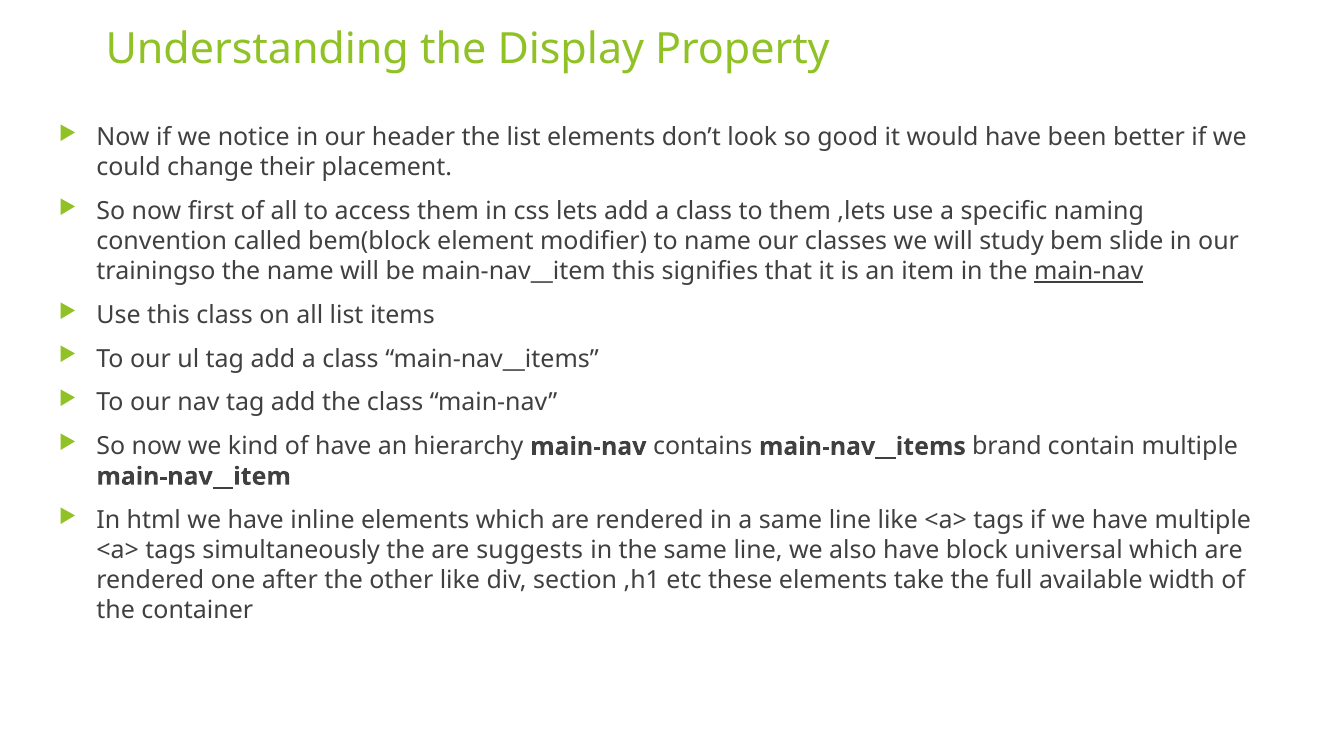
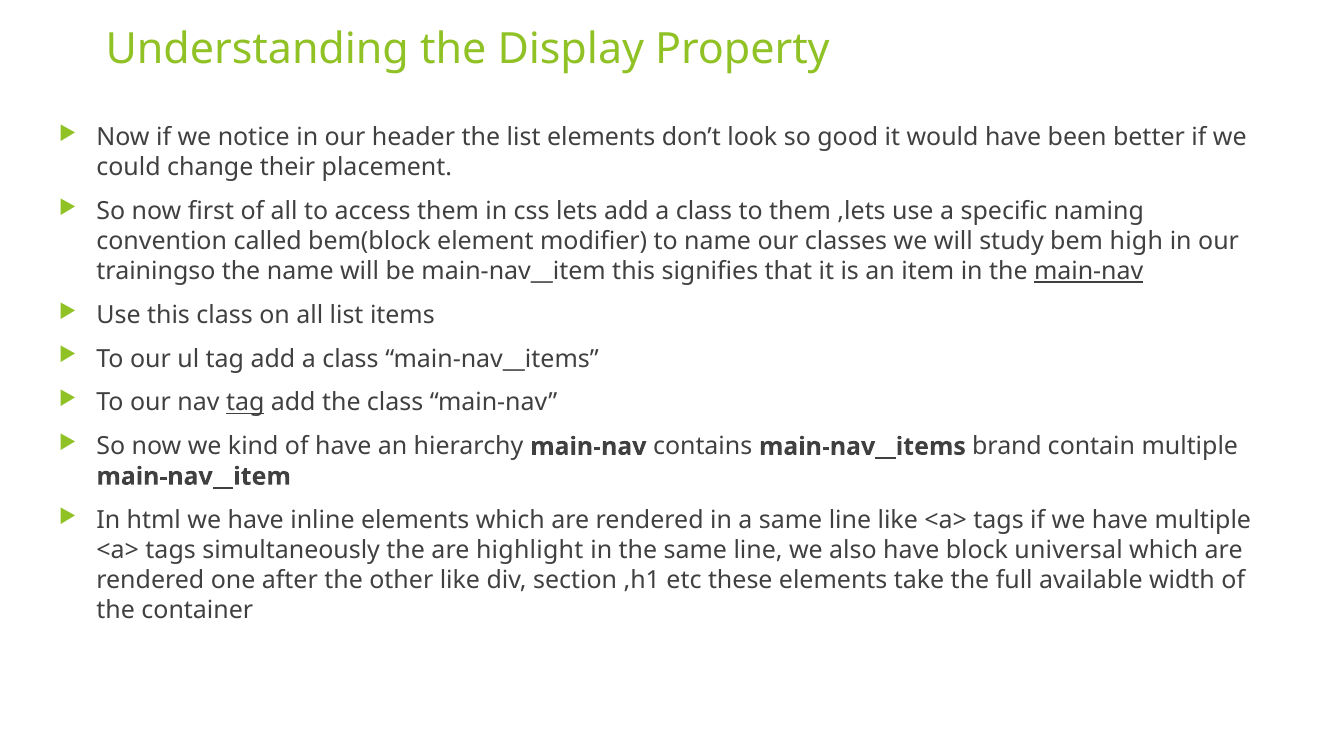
slide: slide -> high
tag at (245, 403) underline: none -> present
suggests: suggests -> highlight
